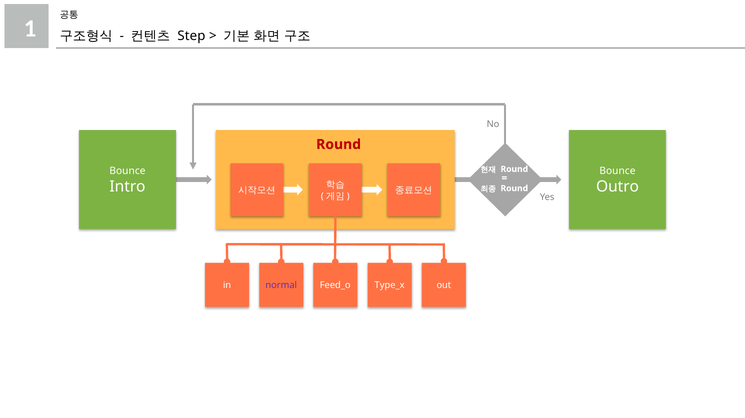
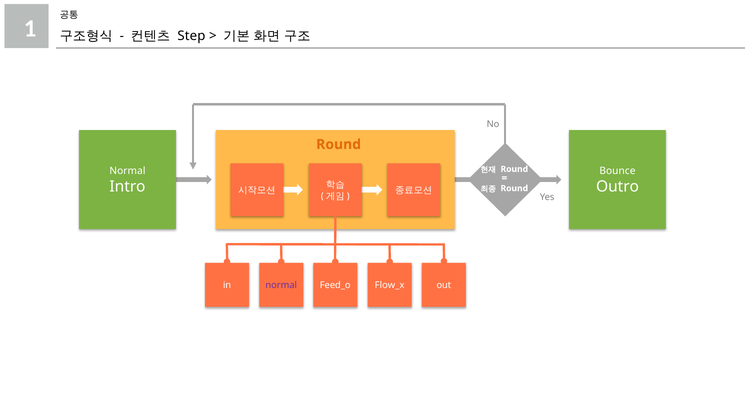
Round at (339, 144) colour: red -> orange
Bounce at (127, 171): Bounce -> Normal
Type_x: Type_x -> Flow_x
